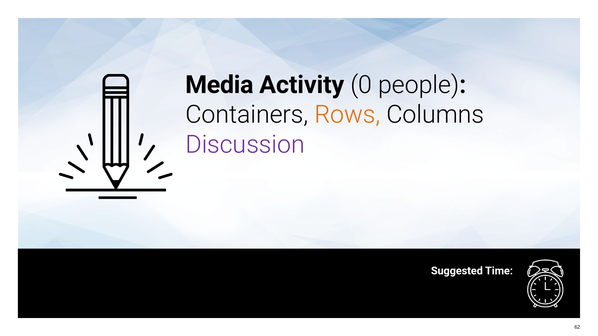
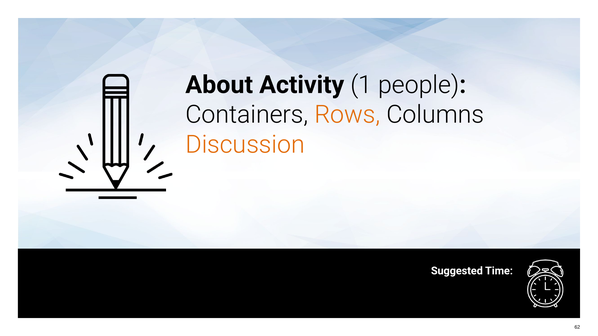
Media: Media -> About
0: 0 -> 1
Discussion colour: purple -> orange
